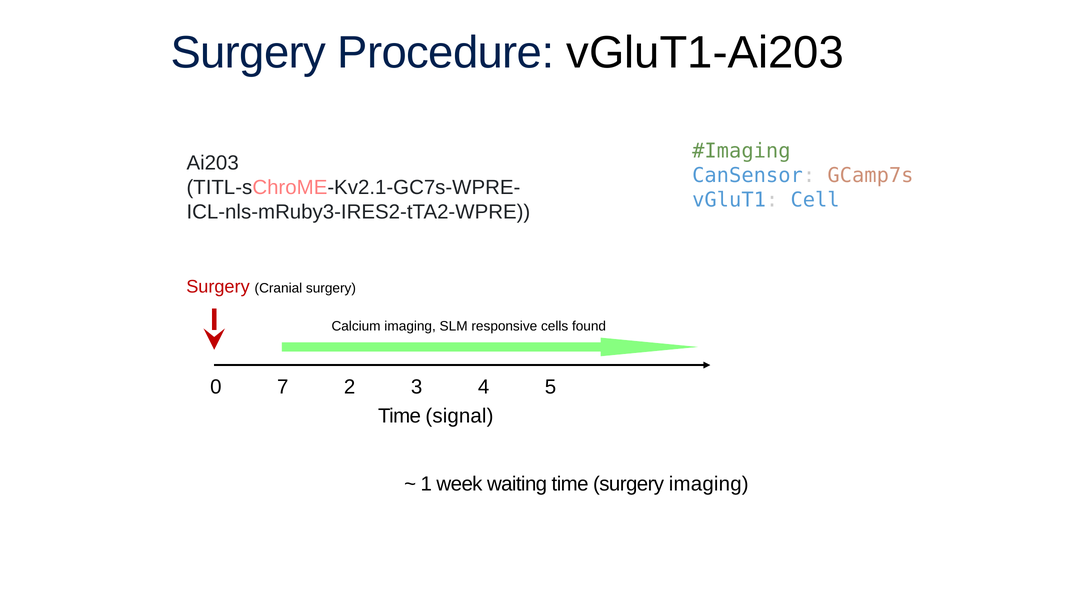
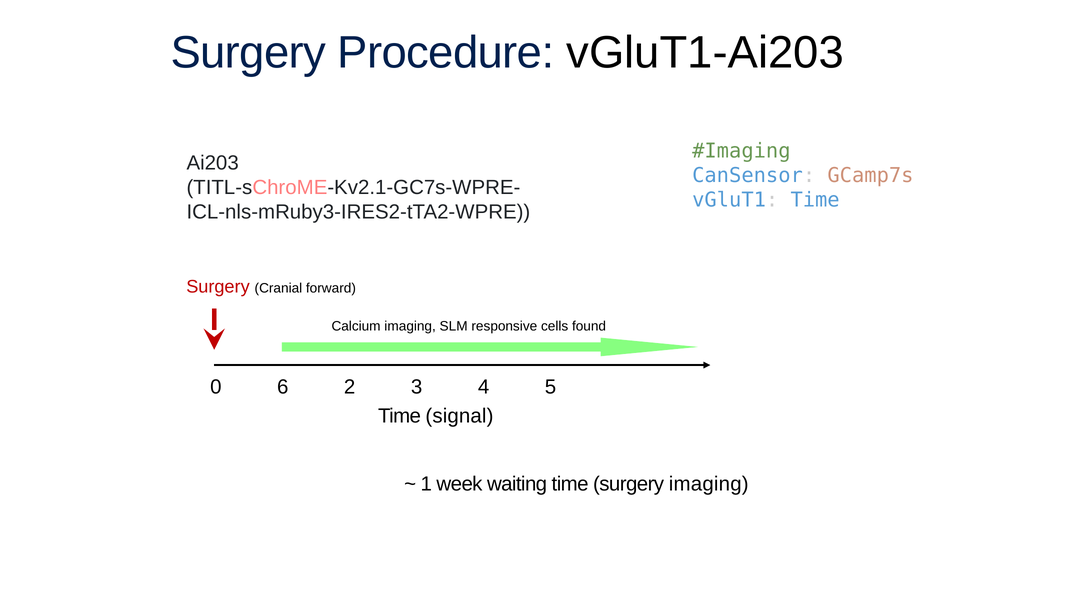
vGluT1 Cell: Cell -> Time
Cranial surgery: surgery -> forward
7: 7 -> 6
